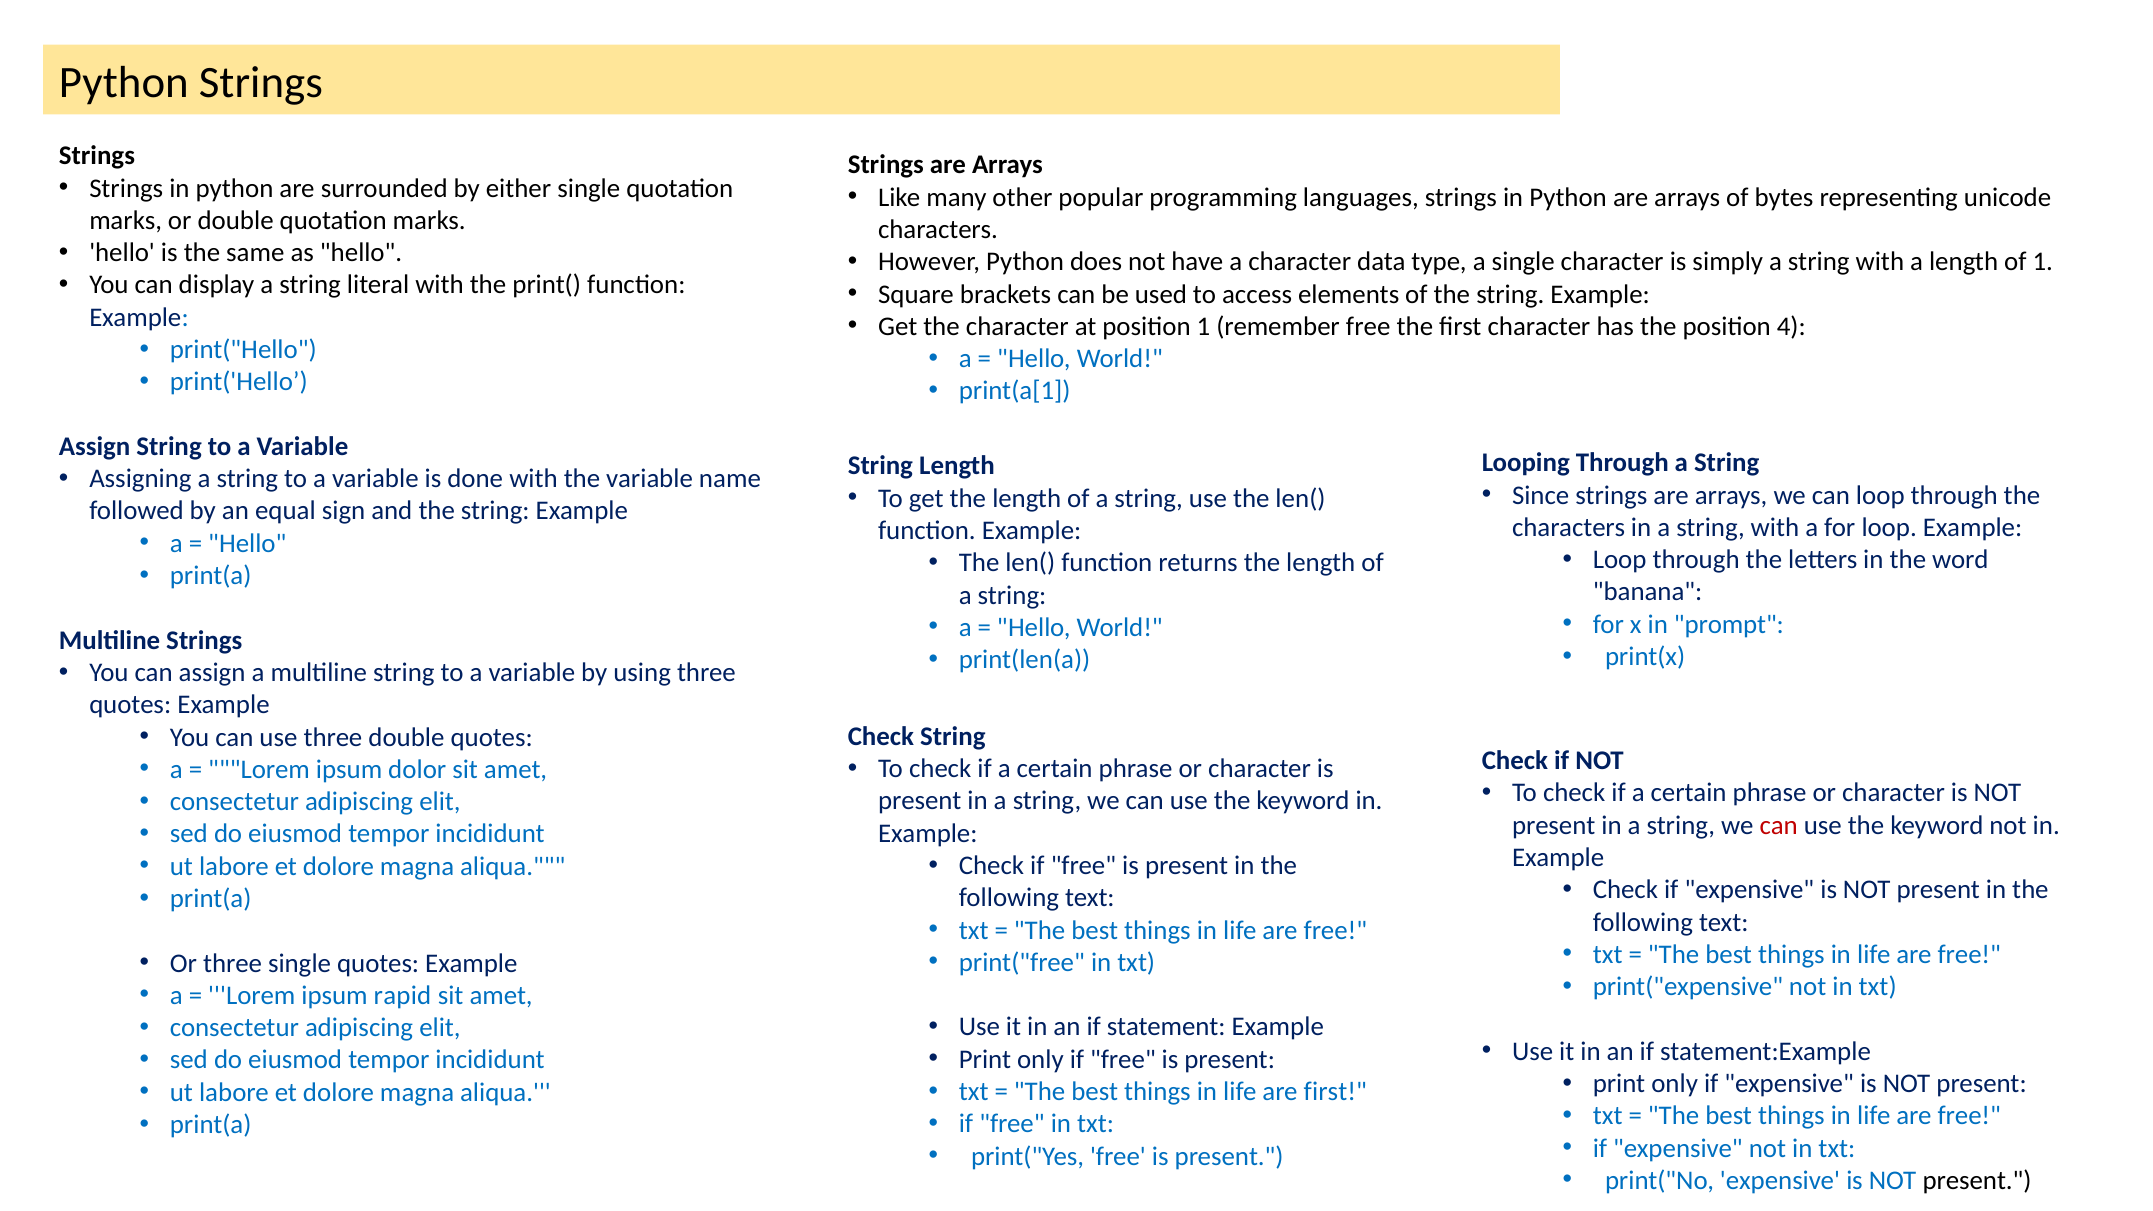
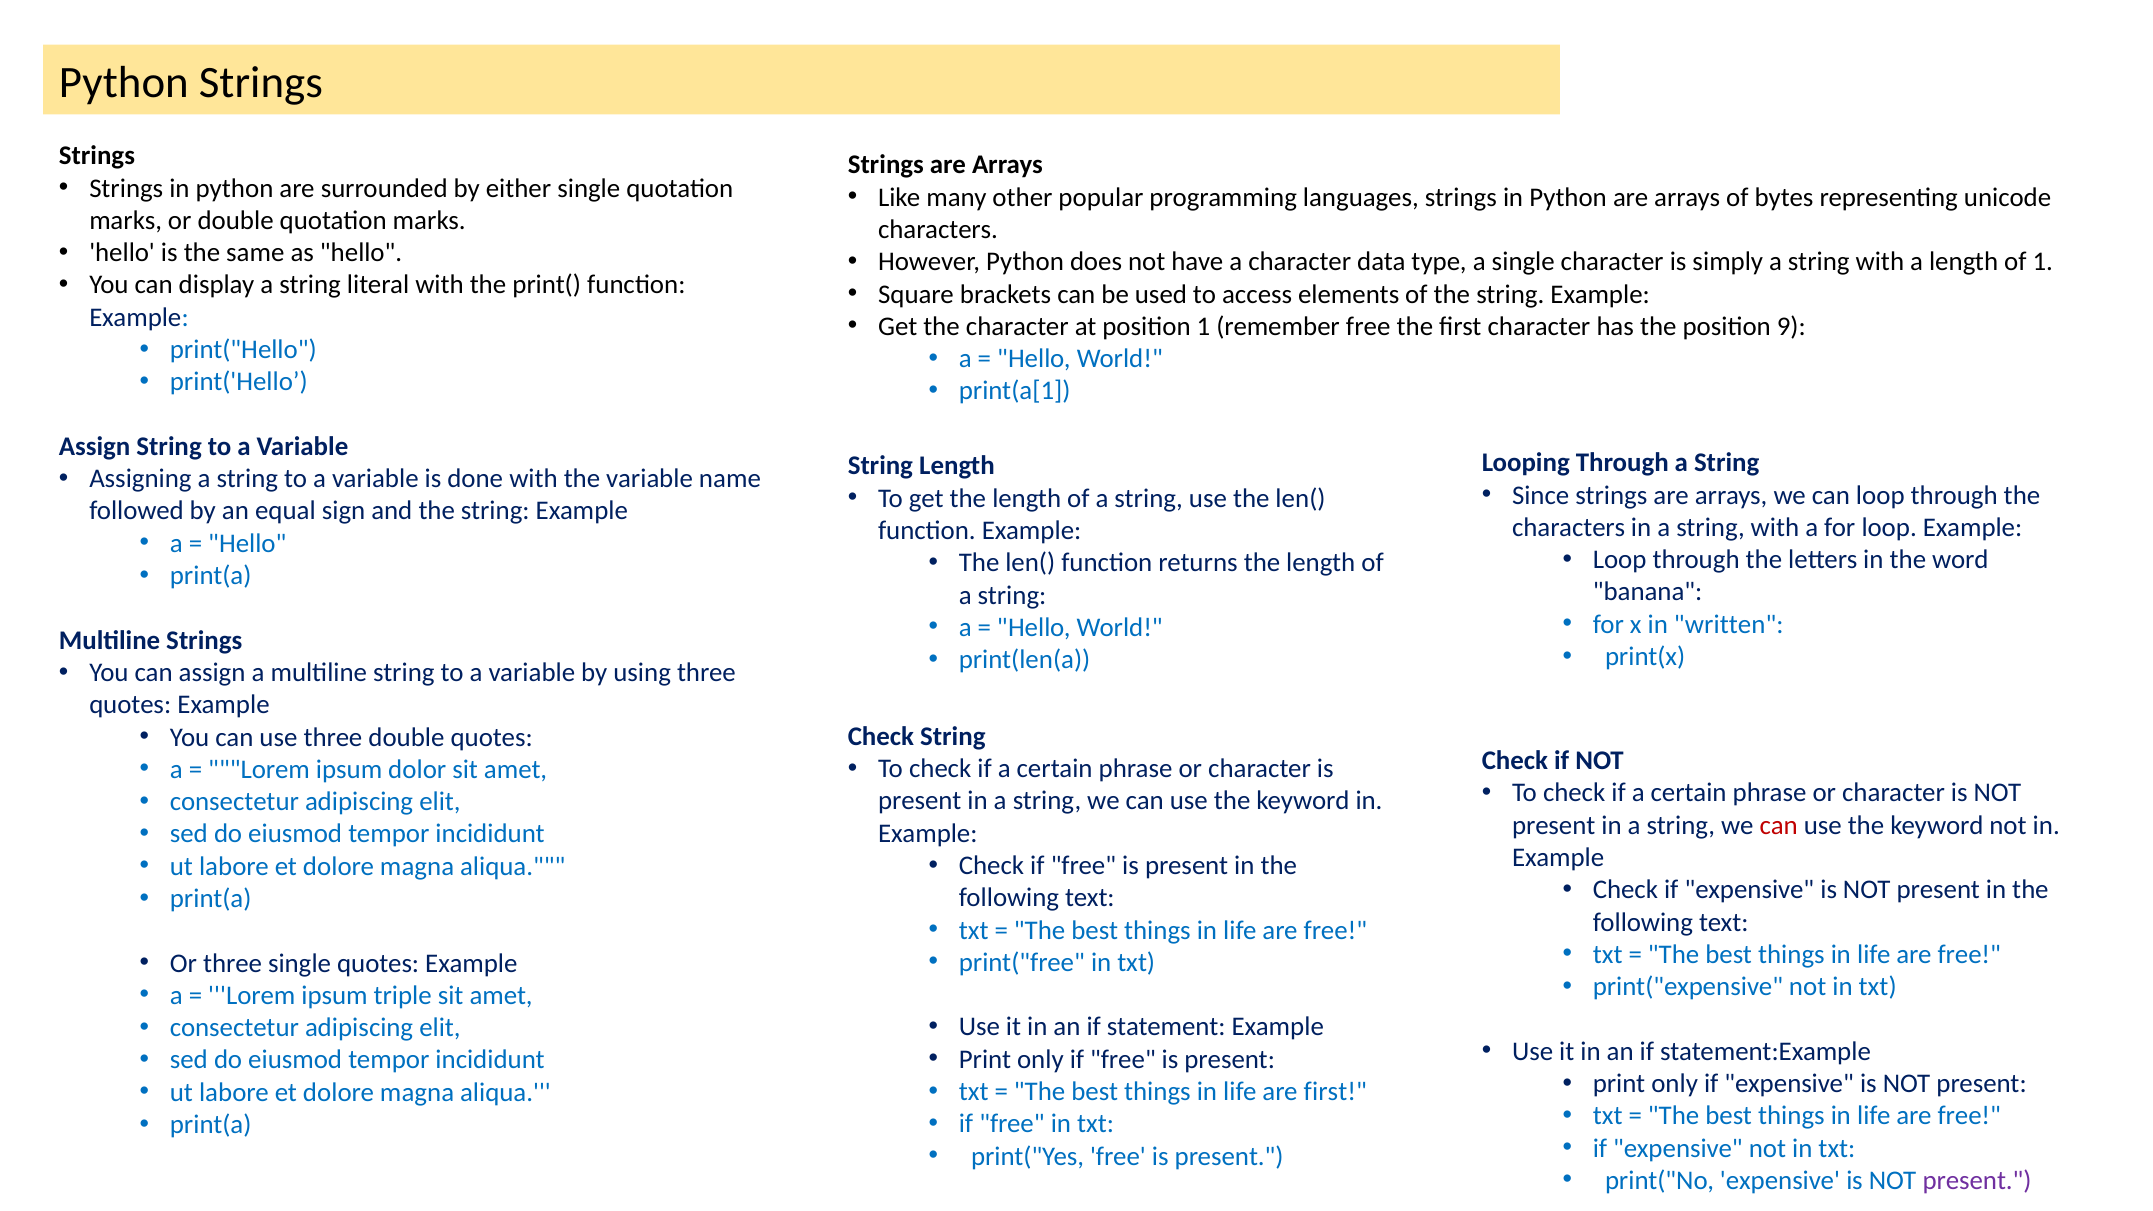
4: 4 -> 9
prompt: prompt -> written
rapid: rapid -> triple
present at (1977, 1181) colour: black -> purple
